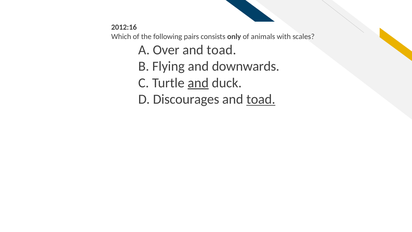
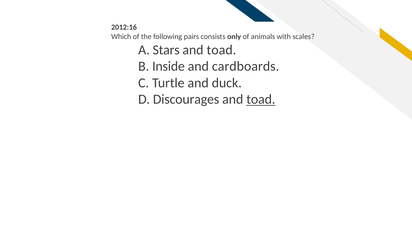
Over: Over -> Stars
Flying: Flying -> Inside
downwards: downwards -> cardboards
and at (198, 83) underline: present -> none
